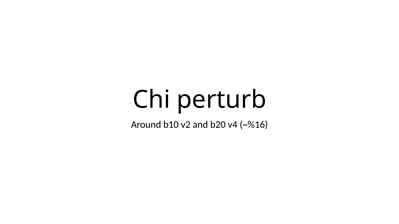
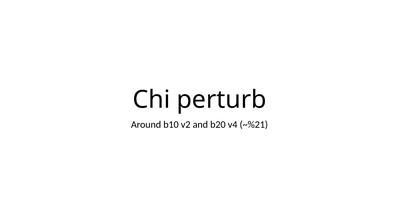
~%16: ~%16 -> ~%21
